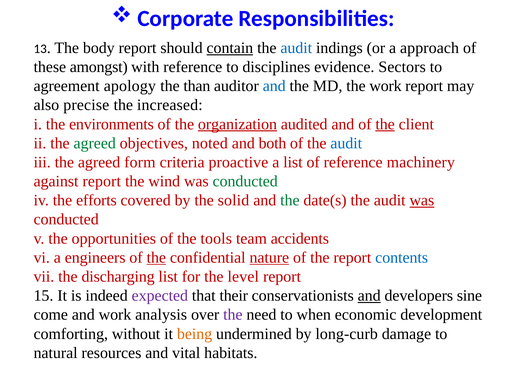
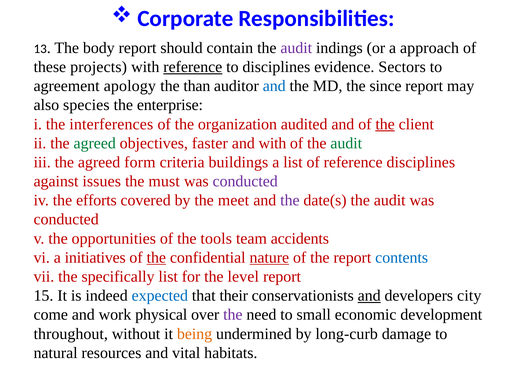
contain underline: present -> none
audit at (296, 48) colour: blue -> purple
amongst: amongst -> projects
reference at (193, 67) underline: none -> present
the work: work -> since
precise: precise -> species
increased: increased -> enterprise
environments: environments -> interferences
organization underline: present -> none
noted: noted -> faster
and both: both -> with
audit at (346, 143) colour: blue -> green
proactive: proactive -> buildings
reference machinery: machinery -> disciplines
against report: report -> issues
wind: wind -> must
conducted at (245, 181) colour: green -> purple
solid: solid -> meet
the at (290, 200) colour: green -> purple
was at (422, 200) underline: present -> none
engineers: engineers -> initiatives
discharging: discharging -> specifically
expected colour: purple -> blue
sine: sine -> city
analysis: analysis -> physical
when: when -> small
comforting: comforting -> throughout
